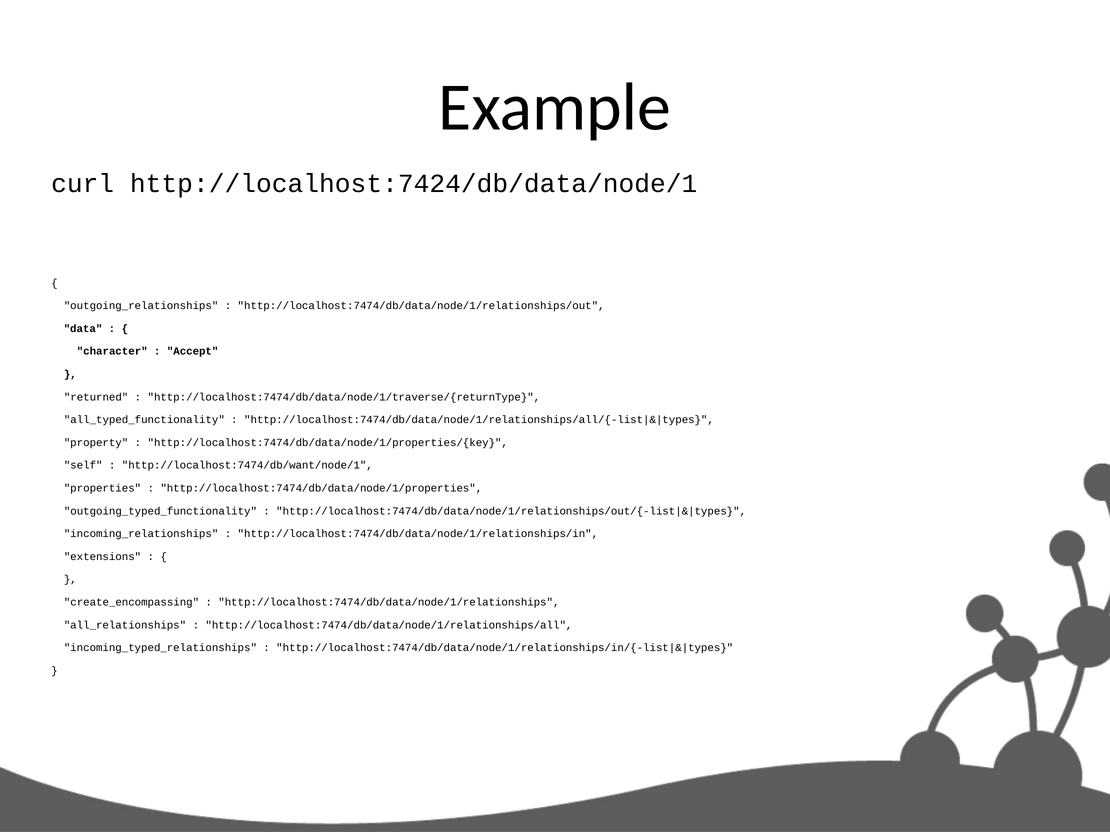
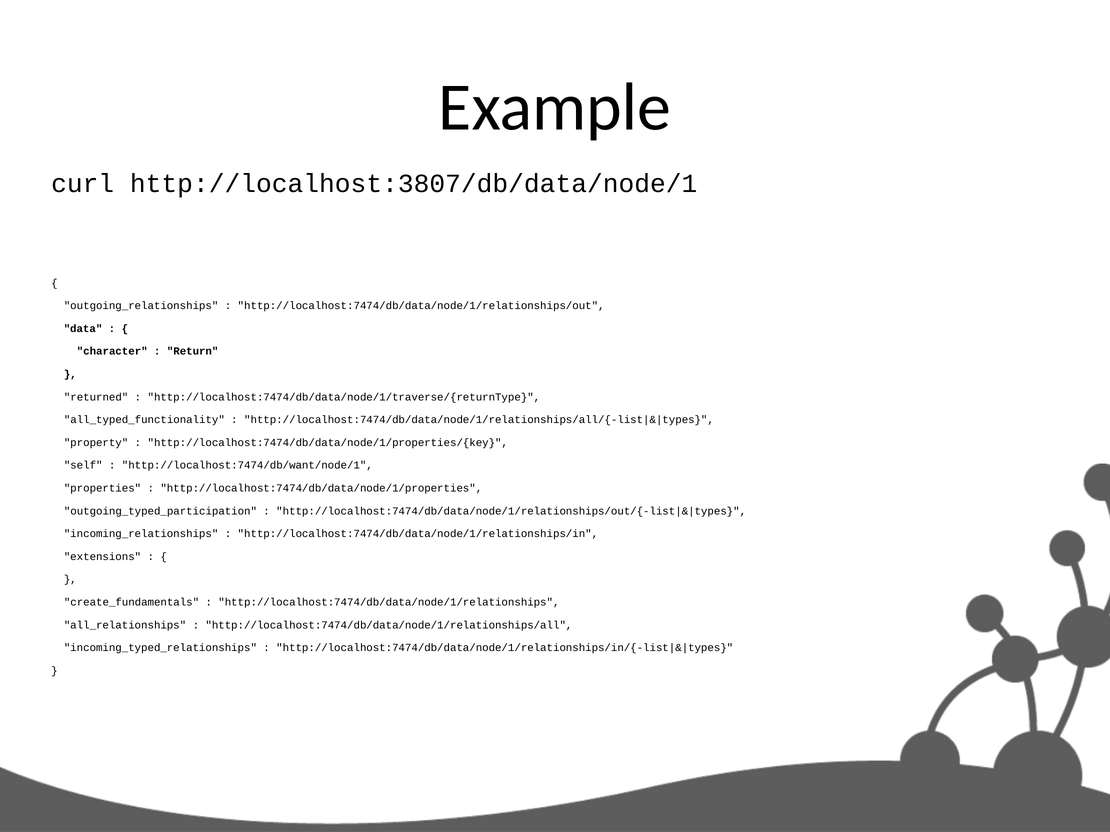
http://localhost:7424/db/data/node/1: http://localhost:7424/db/data/node/1 -> http://localhost:3807/db/data/node/1
Accept: Accept -> Return
outgoing_typed_functionality: outgoing_typed_functionality -> outgoing_typed_participation
create_encompassing: create_encompassing -> create_fundamentals
